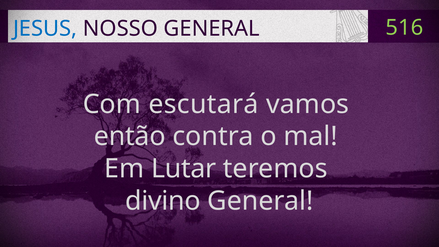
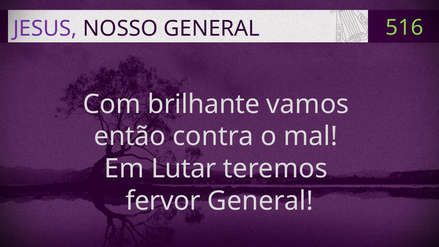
JESUS colour: blue -> purple
escutará: escutará -> brilhante
divino: divino -> fervor
